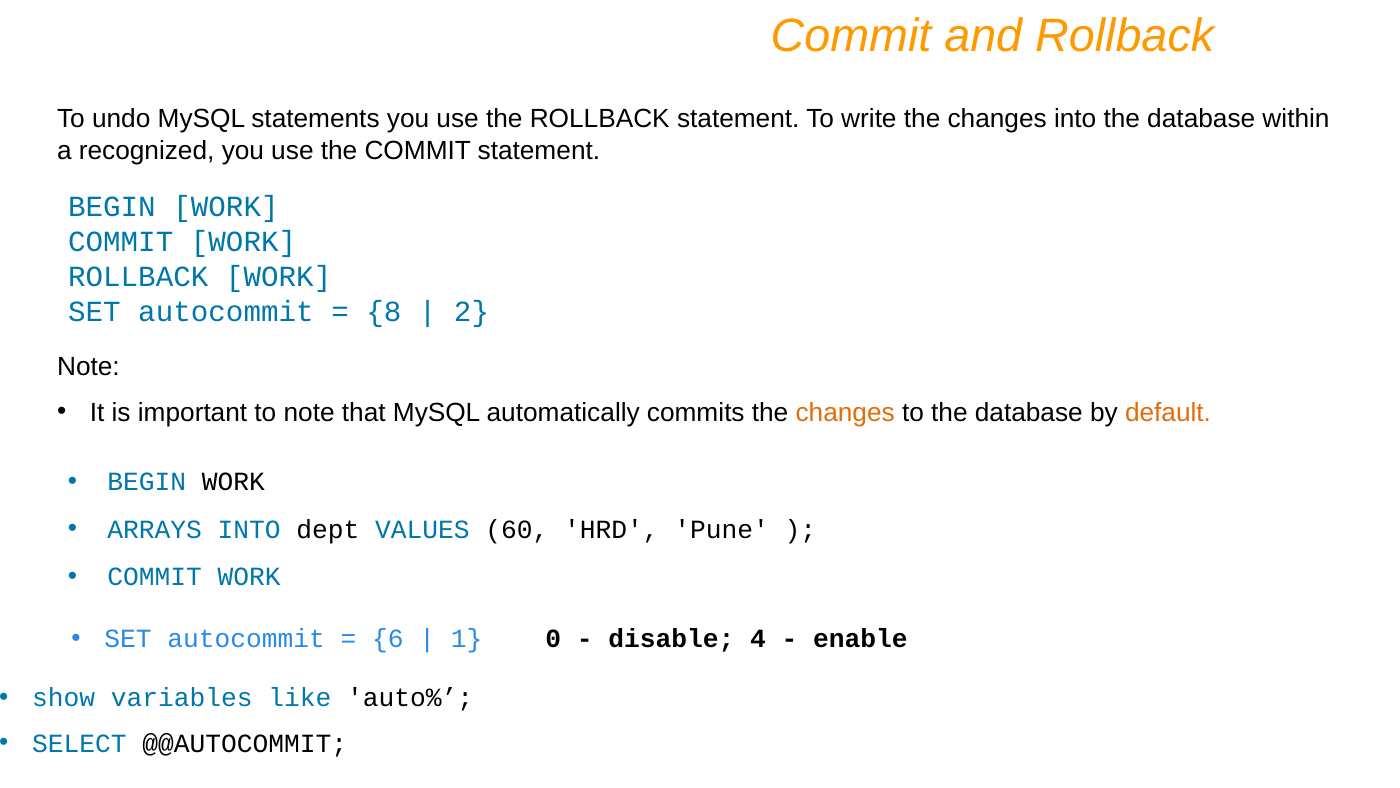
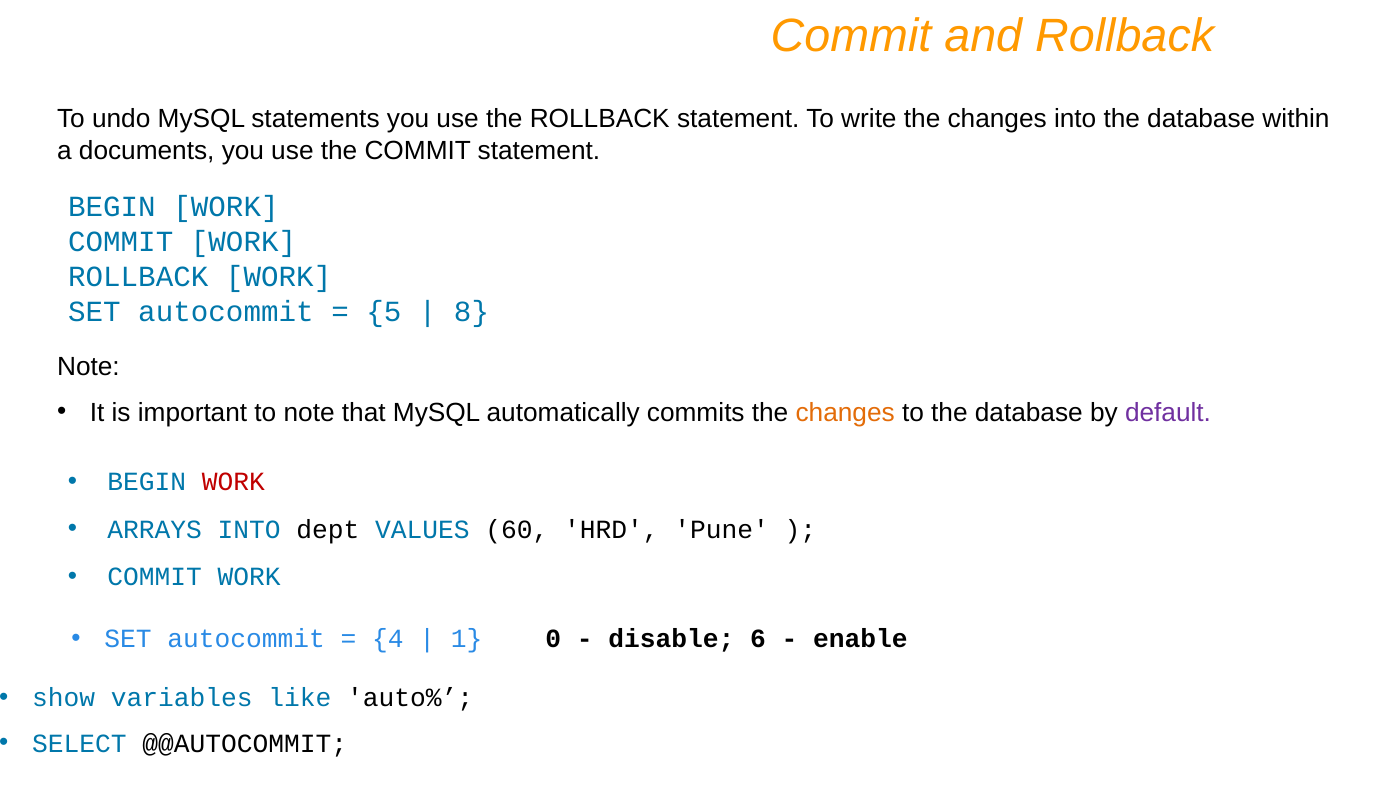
recognized: recognized -> documents
8: 8 -> 5
2: 2 -> 8
default colour: orange -> purple
WORK at (233, 482) colour: black -> red
6: 6 -> 4
4: 4 -> 6
